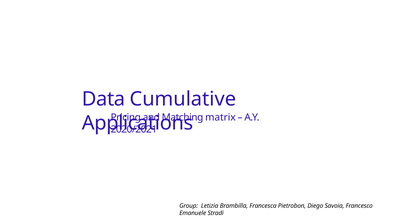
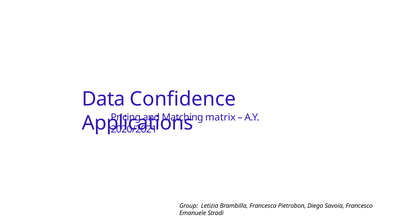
Cumulative: Cumulative -> Confidence
